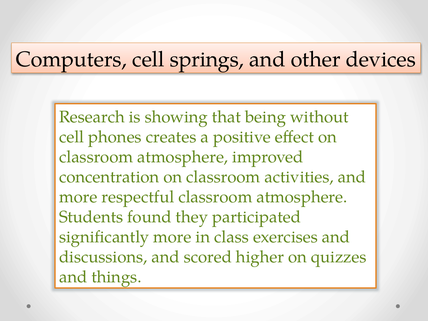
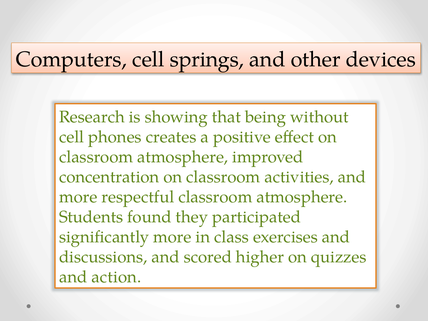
things: things -> action
